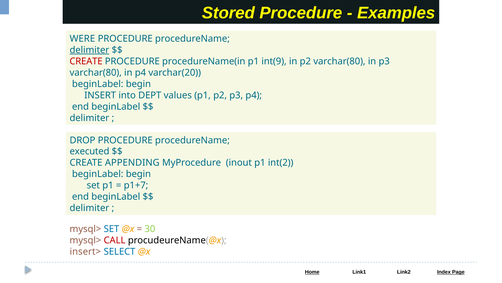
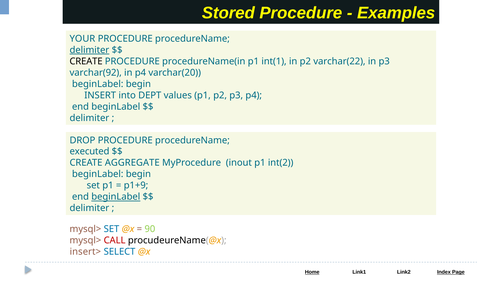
WERE: WERE -> YOUR
CREATE at (86, 61) colour: red -> black
int(9: int(9 -> int(1
p2 varchar(80: varchar(80 -> varchar(22
varchar(80 at (96, 72): varchar(80 -> varchar(92
APPENDING: APPENDING -> AGGREGATE
p1+7: p1+7 -> p1+9
beginLabel at (116, 196) underline: none -> present
30: 30 -> 90
